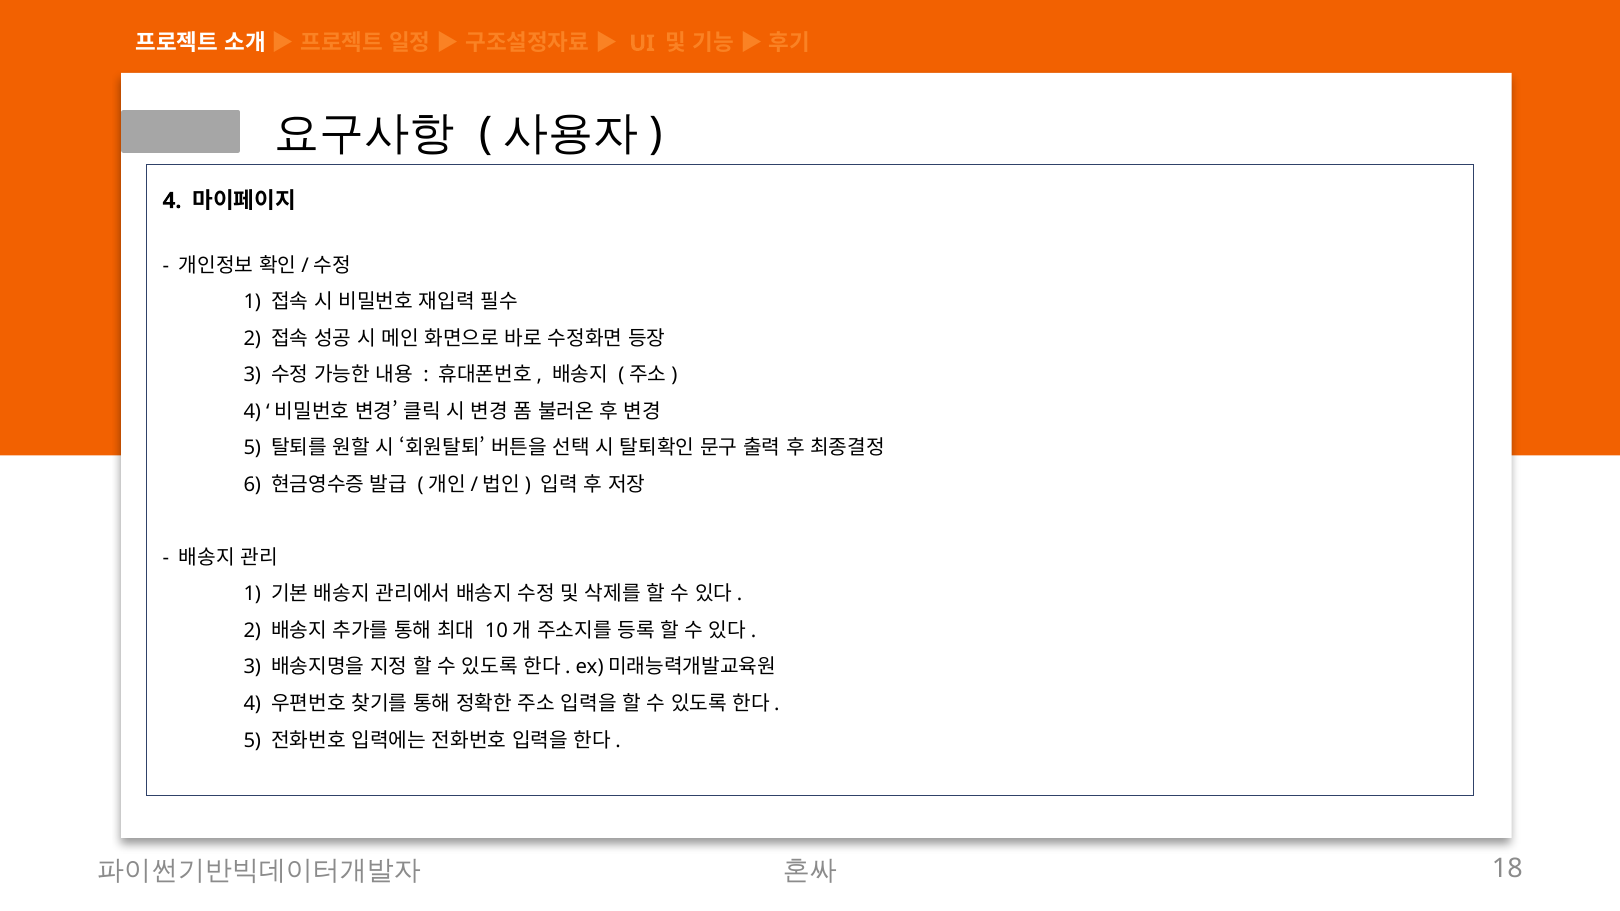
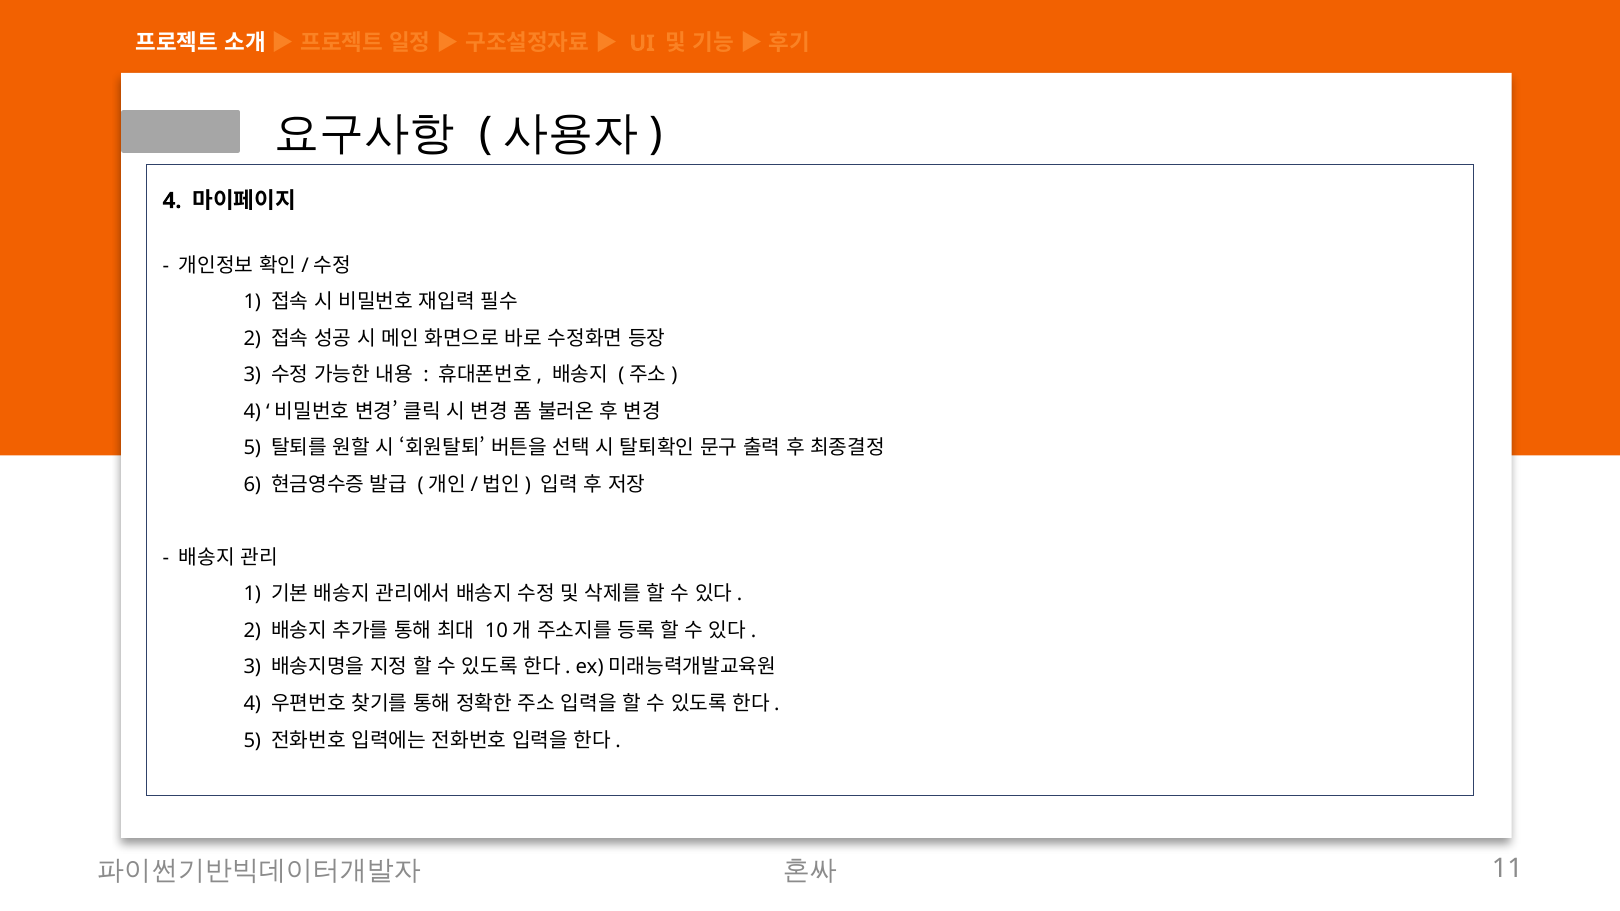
18: 18 -> 11
